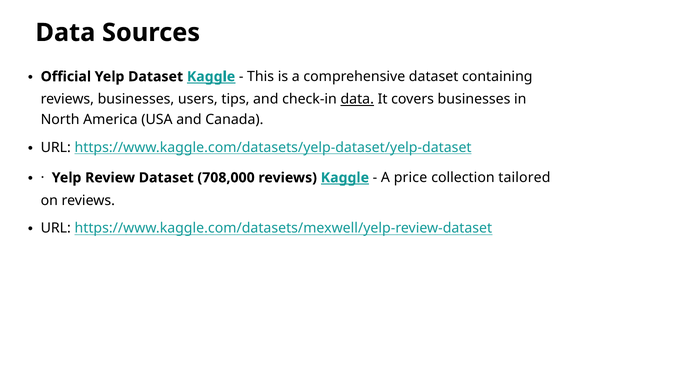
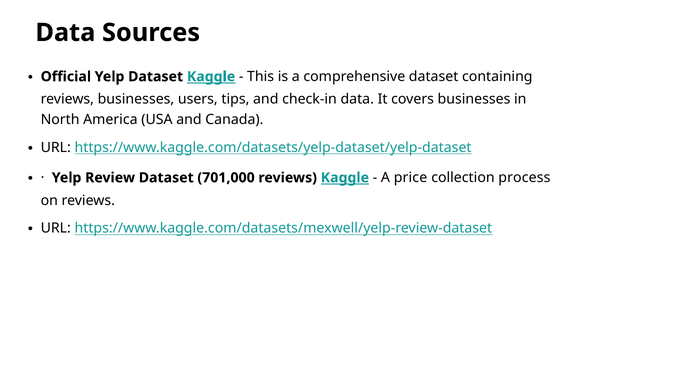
data at (357, 99) underline: present -> none
708,000: 708,000 -> 701,000
tailored: tailored -> process
